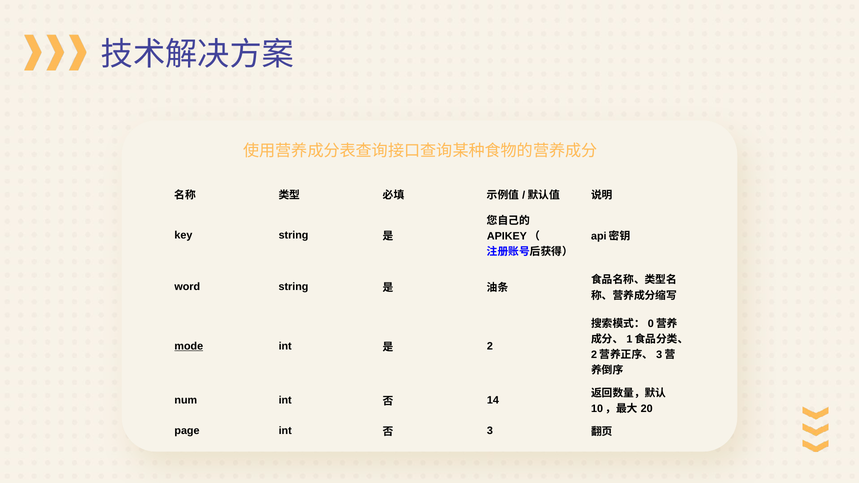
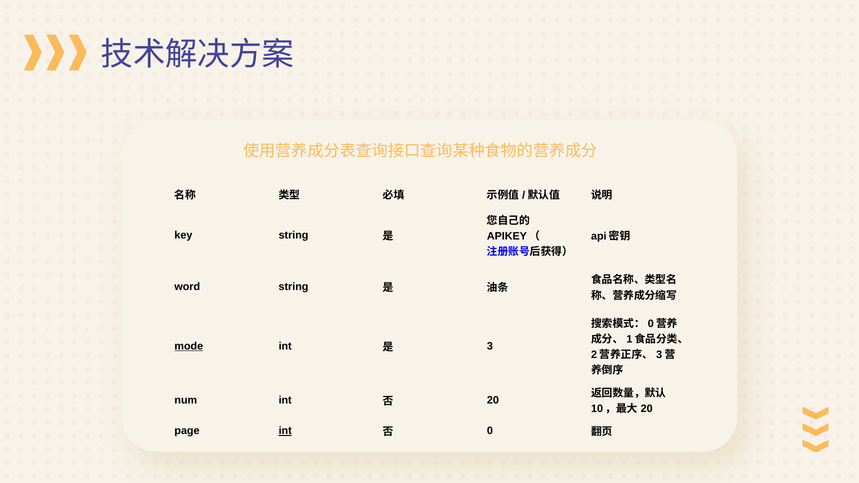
2: 2 -> 3
14 at (493, 400): 14 -> 20
int at (285, 431) underline: none -> present
3: 3 -> 0
